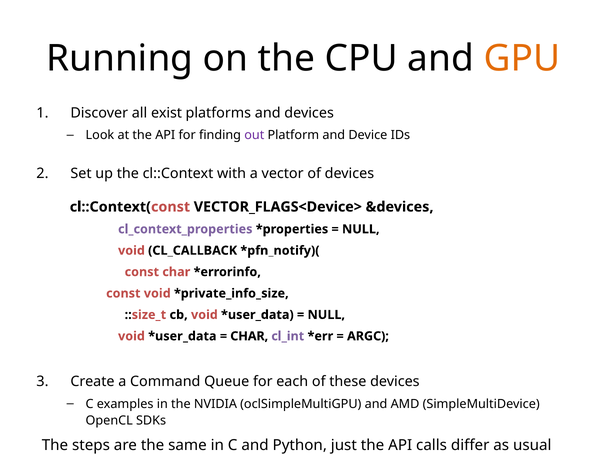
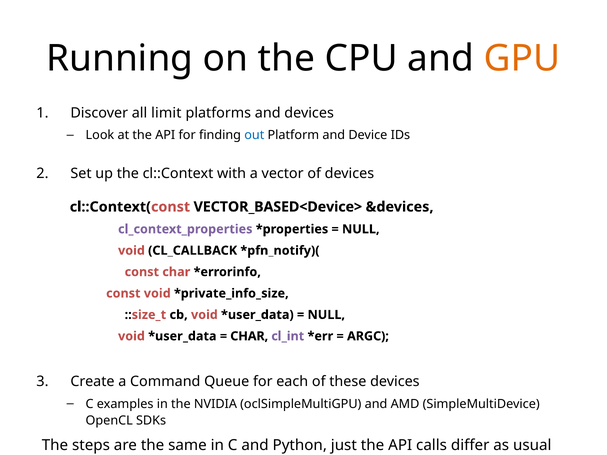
exist: exist -> limit
out colour: purple -> blue
VECTOR_FLAGS<Device>: VECTOR_FLAGS<Device> -> VECTOR_BASED<Device>
